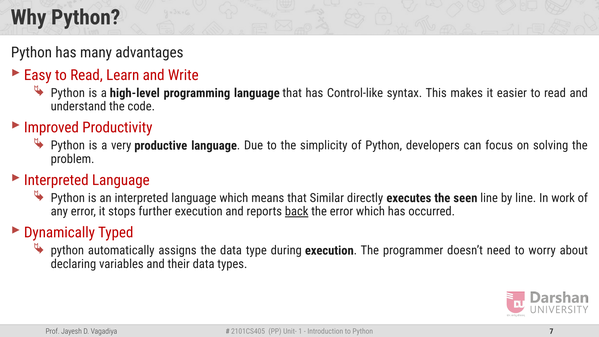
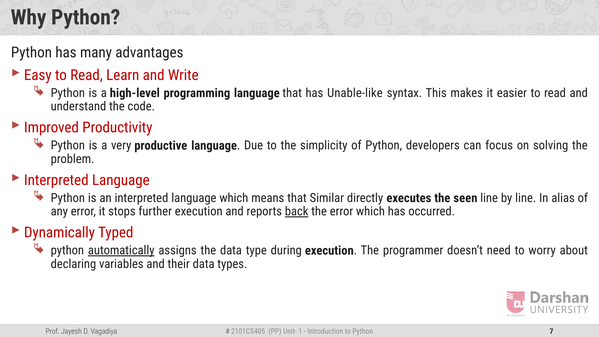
Control-like: Control-like -> Unable-like
work: work -> alias
automatically underline: none -> present
